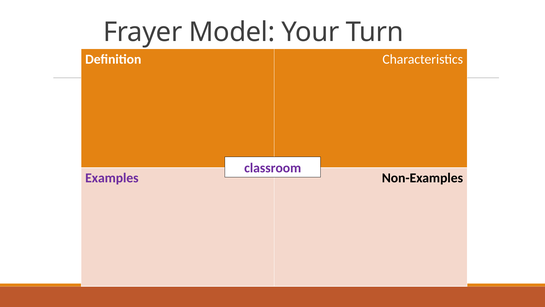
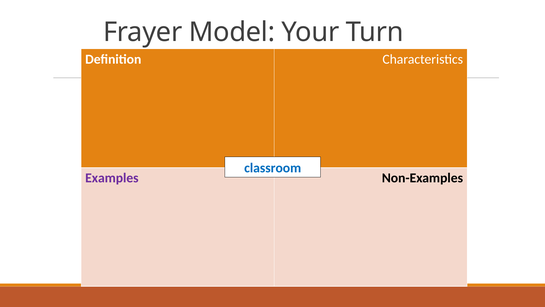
classroom colour: purple -> blue
